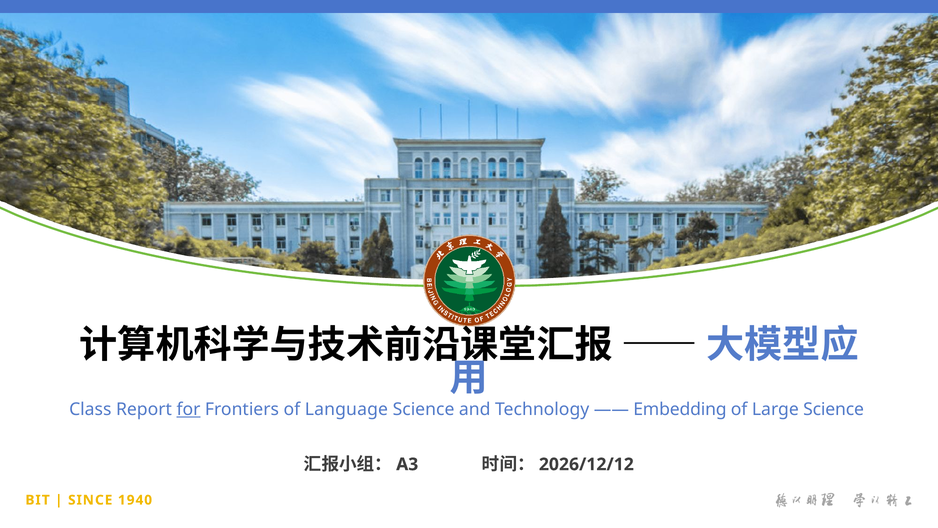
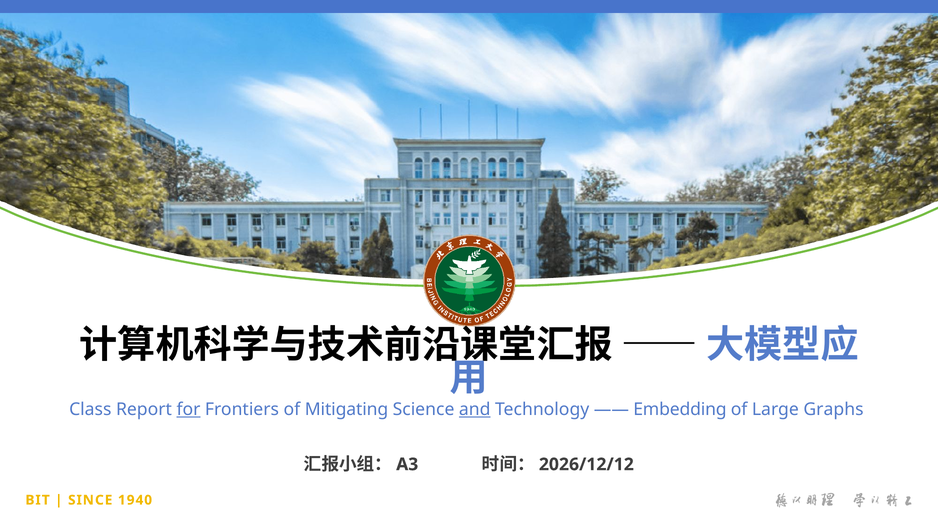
Language: Language -> Mitigating
and underline: none -> present
Large Science: Science -> Graphs
